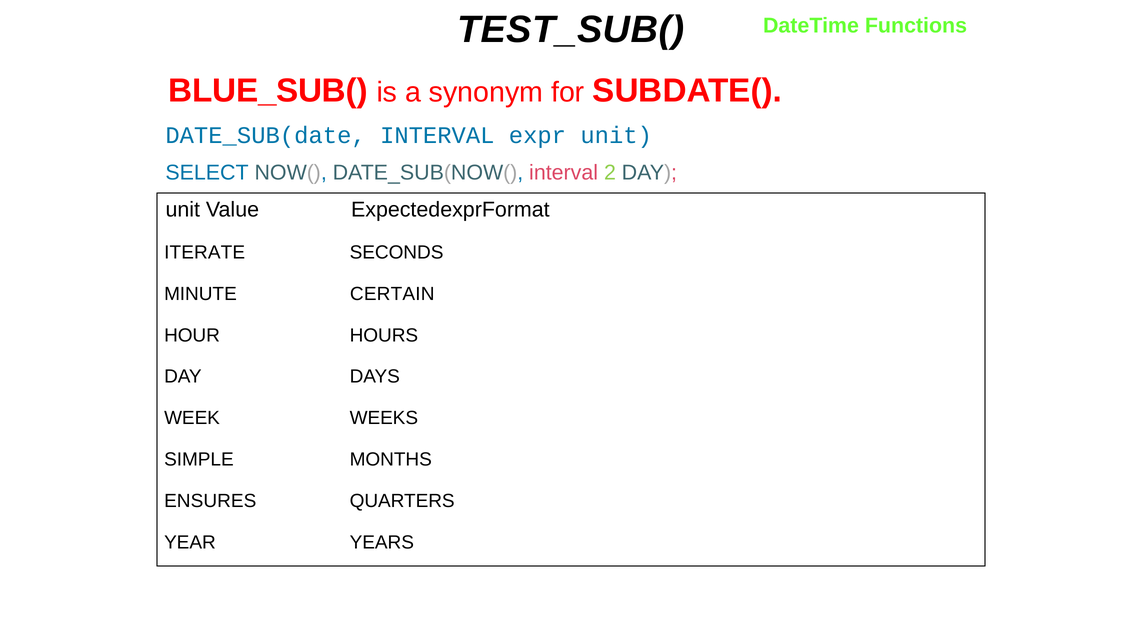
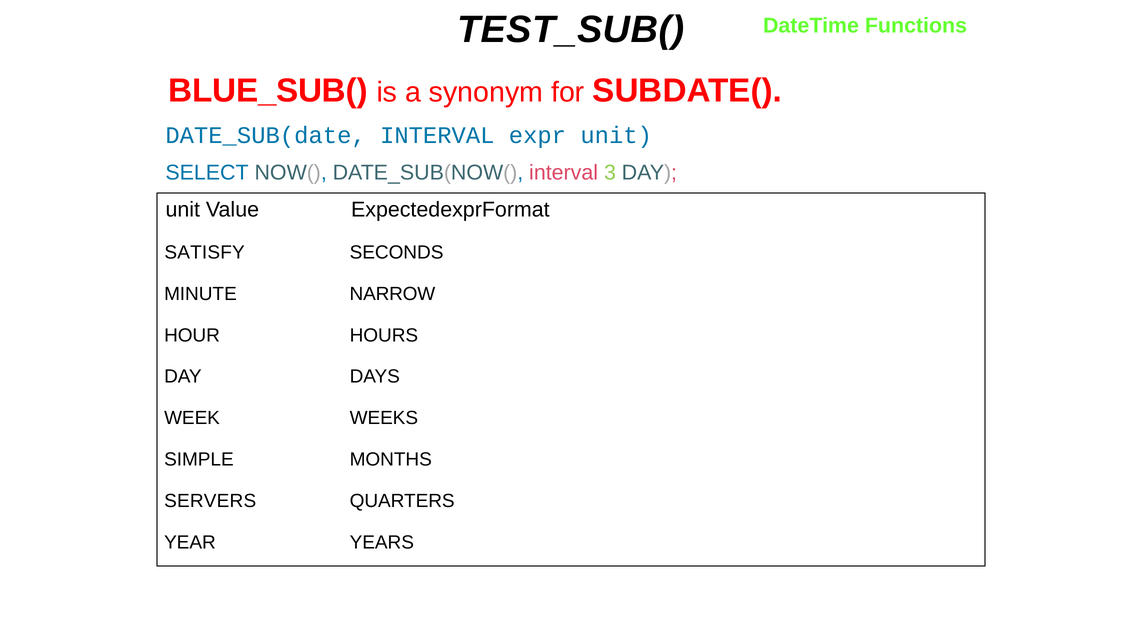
2: 2 -> 3
ITERATE: ITERATE -> SATISFY
CERTAIN: CERTAIN -> NARROW
ENSURES: ENSURES -> SERVERS
